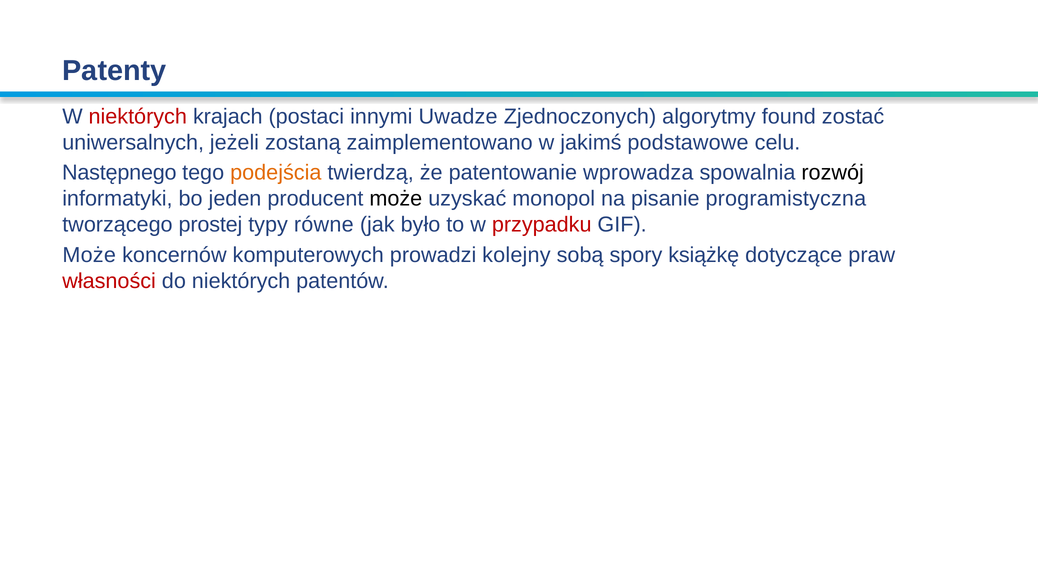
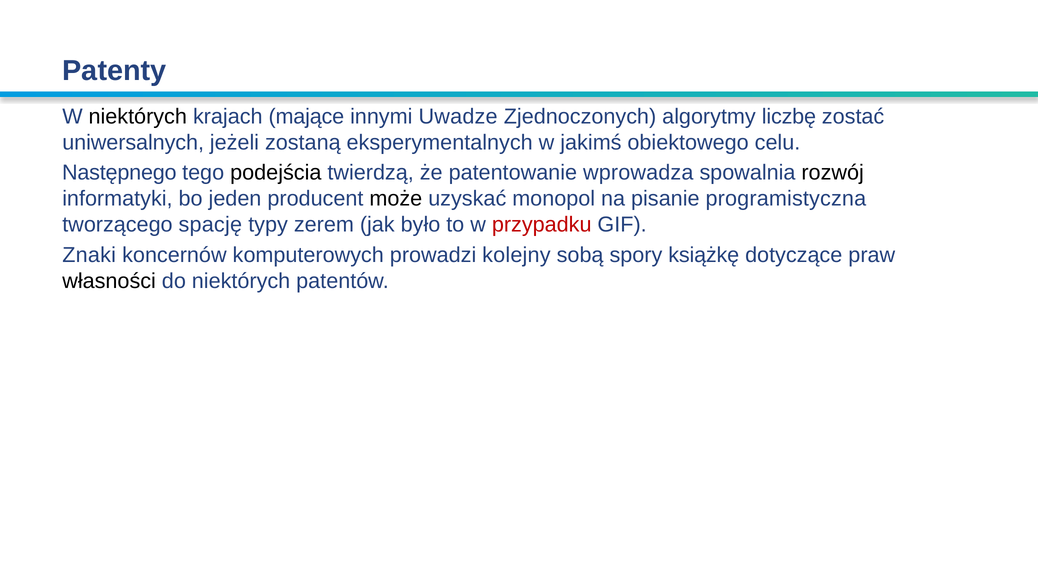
niektórych at (138, 117) colour: red -> black
postaci: postaci -> mające
found: found -> liczbę
zaimplementowano: zaimplementowano -> eksperymentalnych
podstawowe: podstawowe -> obiektowego
podejścia colour: orange -> black
prostej: prostej -> spację
równe: równe -> zerem
Może at (89, 255): Może -> Znaki
własności colour: red -> black
